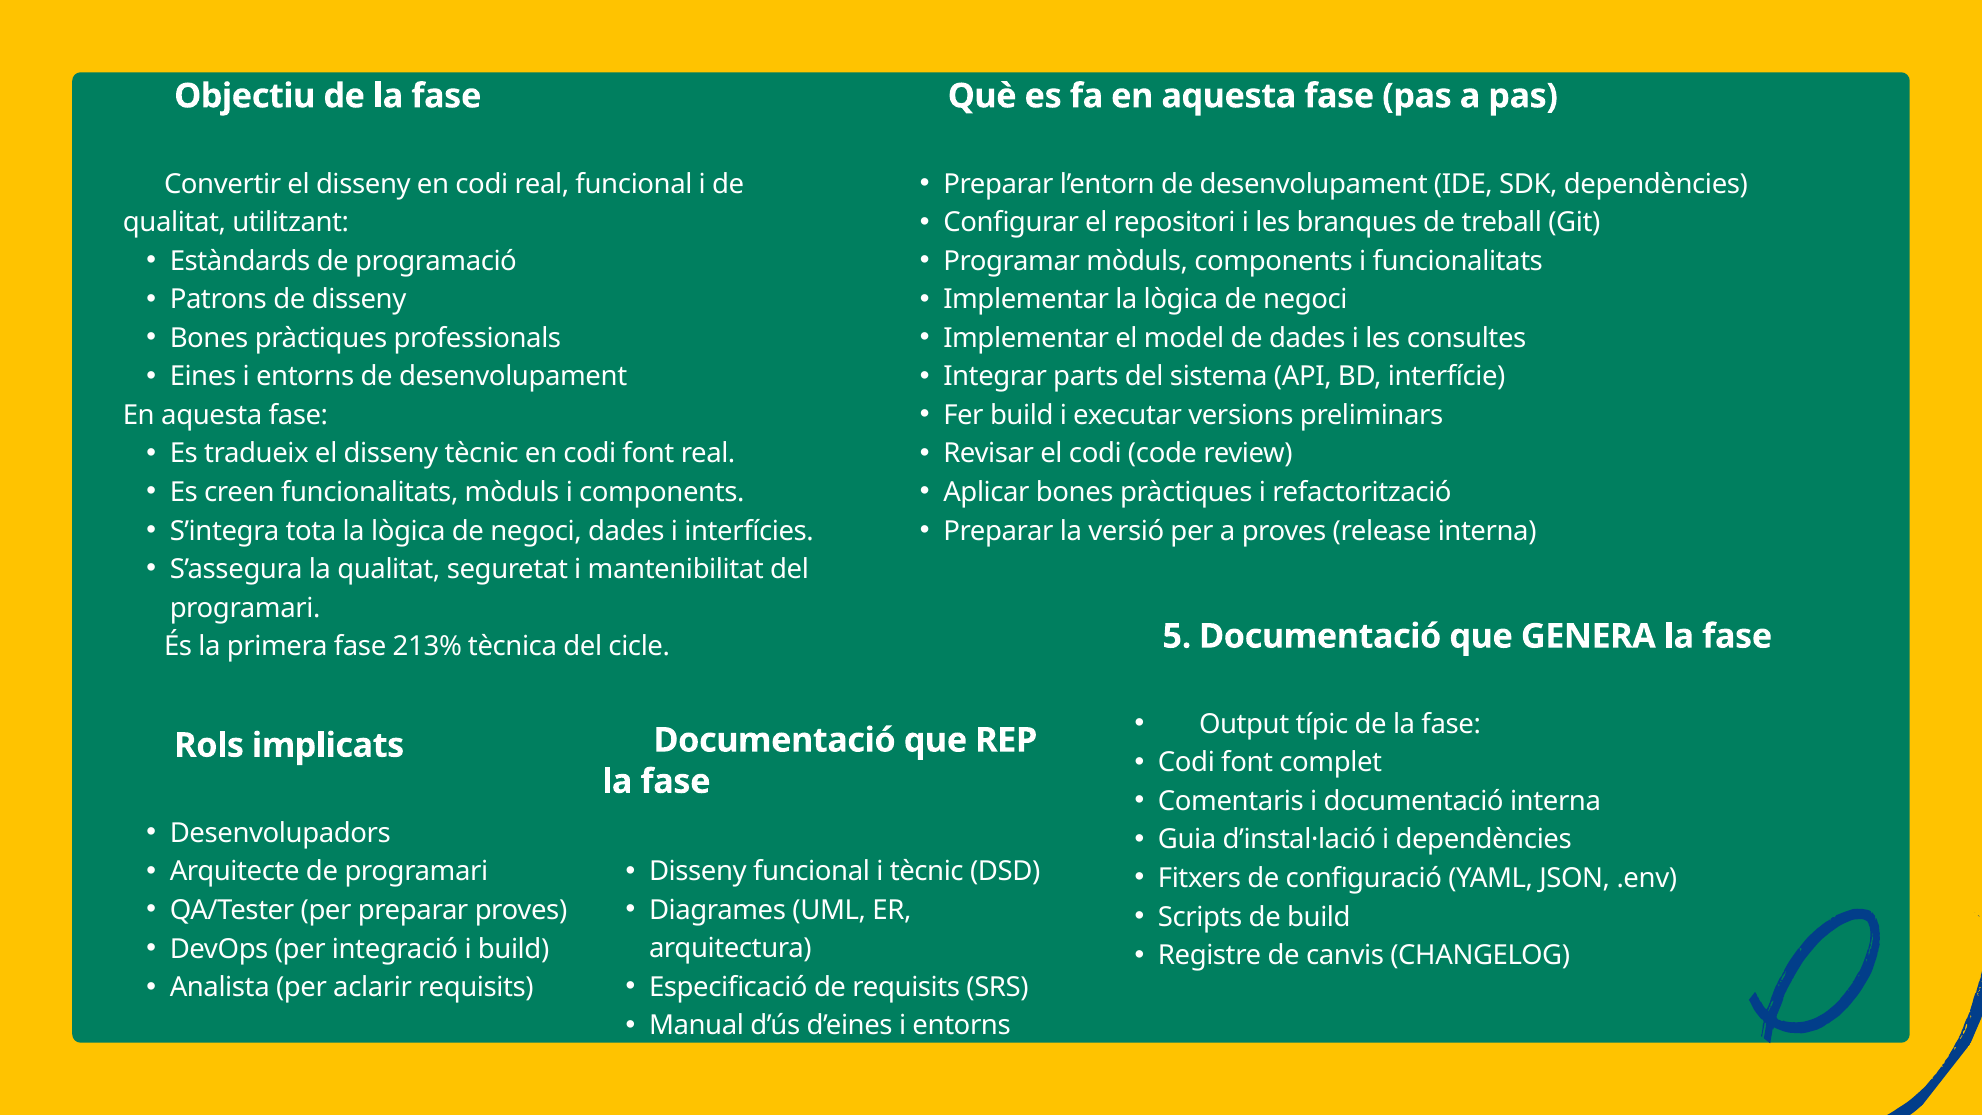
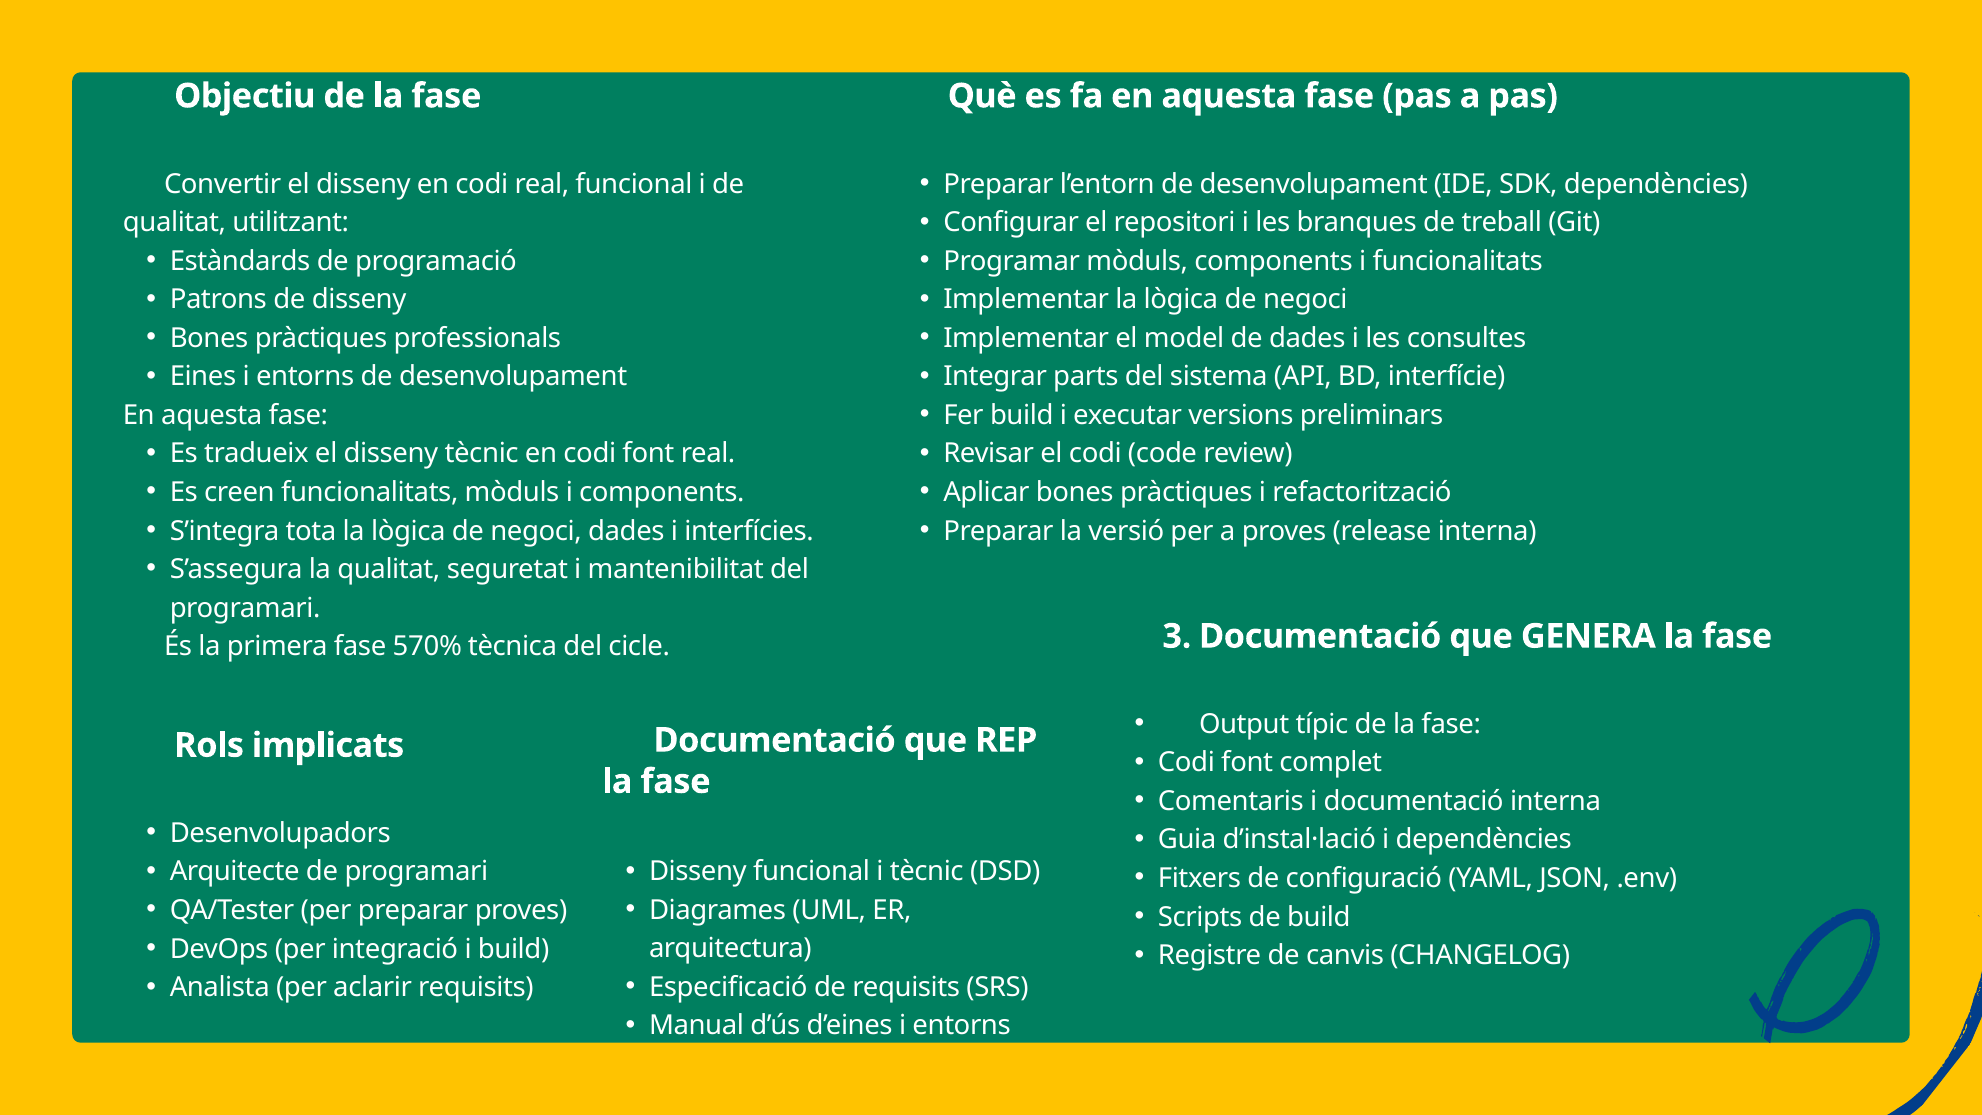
5: 5 -> 3
213%: 213% -> 570%
